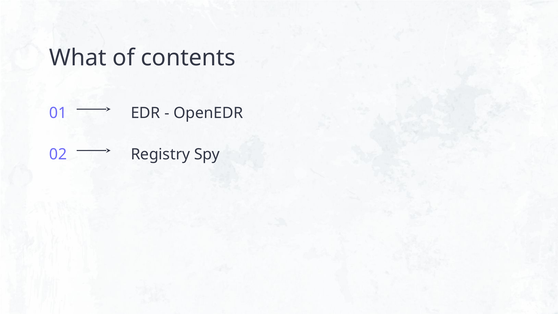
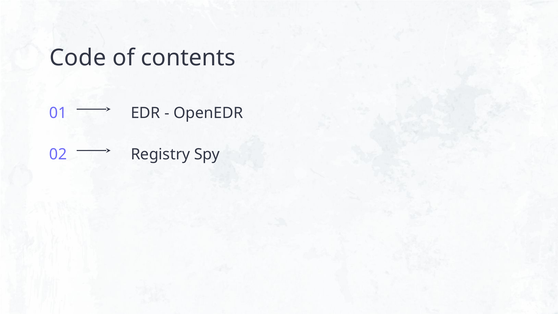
What: What -> Code
